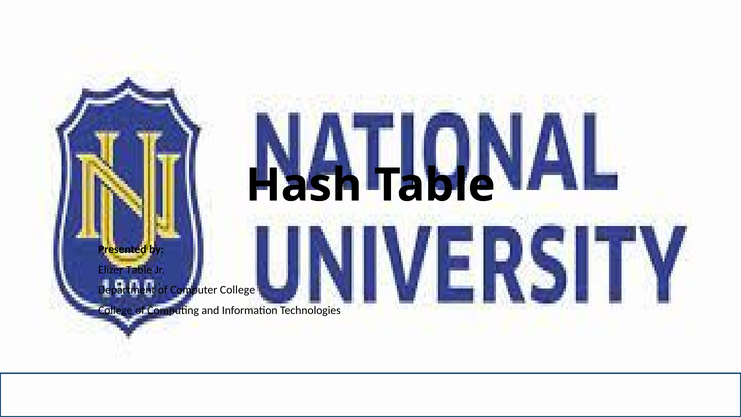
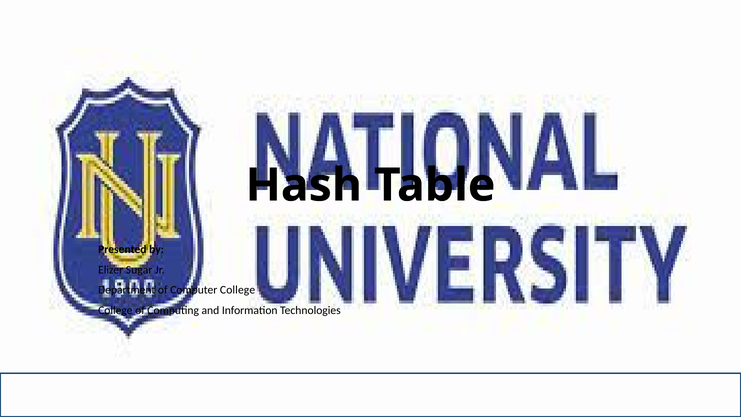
Elizer Table: Table -> Sugar
